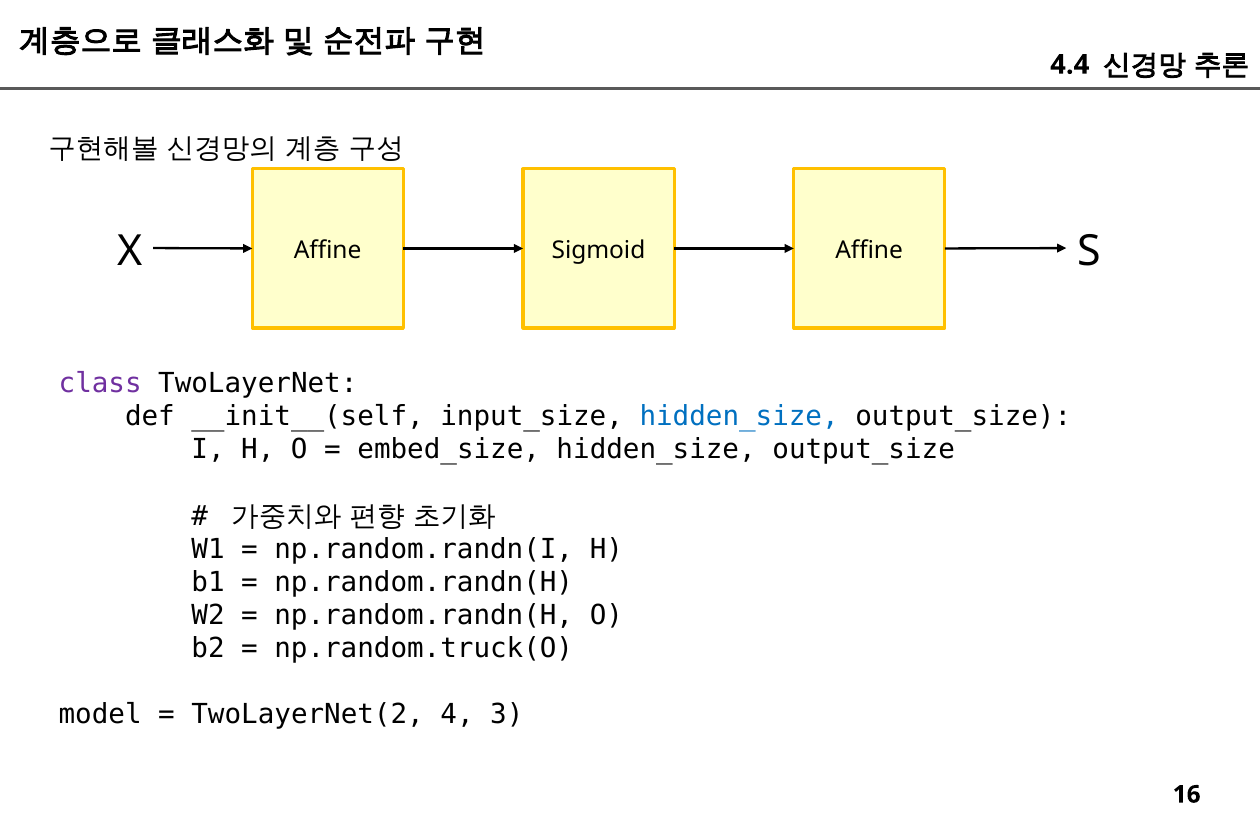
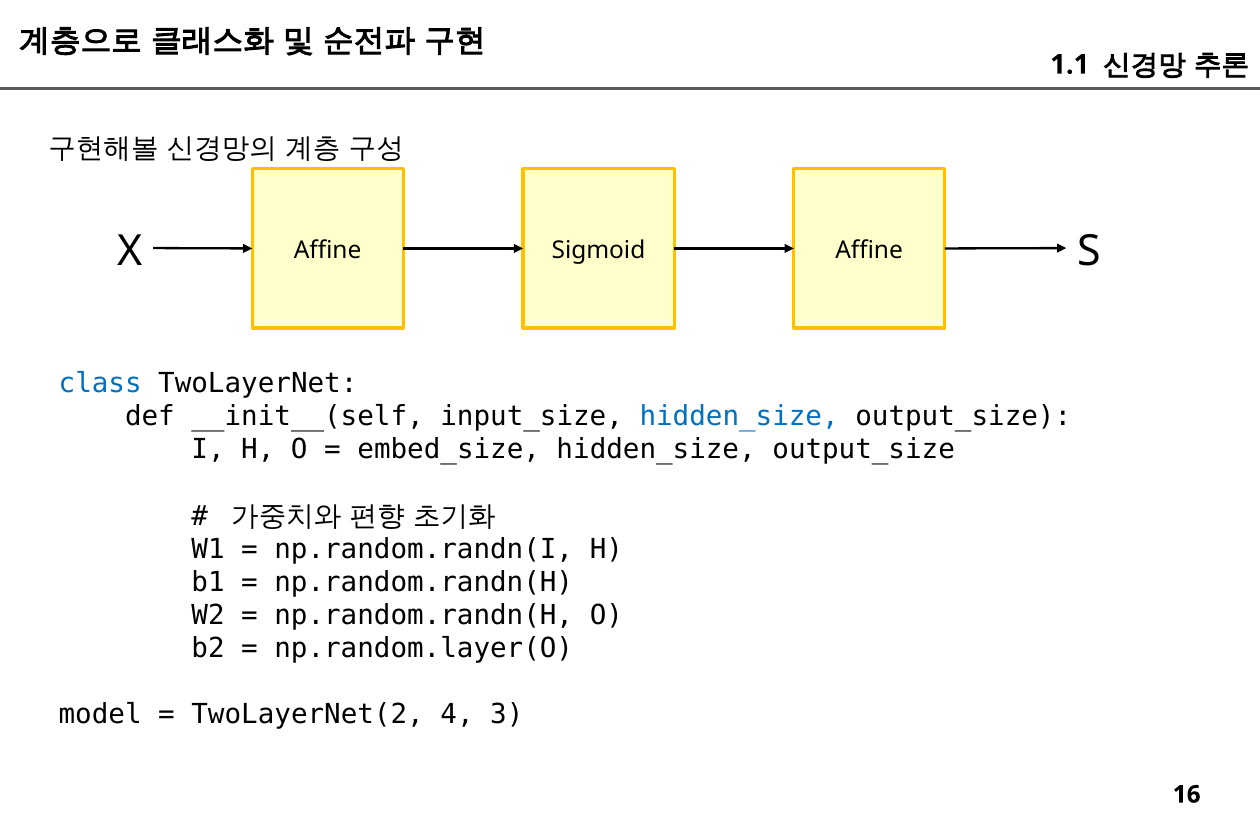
4.4: 4.4 -> 1.1
class colour: purple -> blue
np.random.truck(O: np.random.truck(O -> np.random.layer(O
